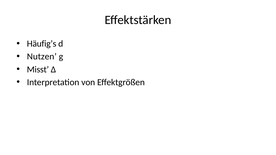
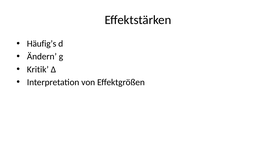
Nutzen: Nutzen -> Ändern
Misst: Misst -> Kritik
